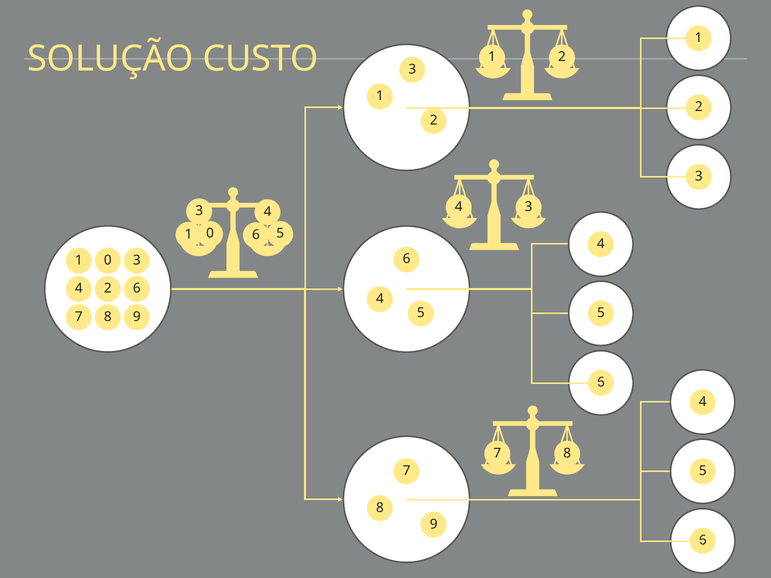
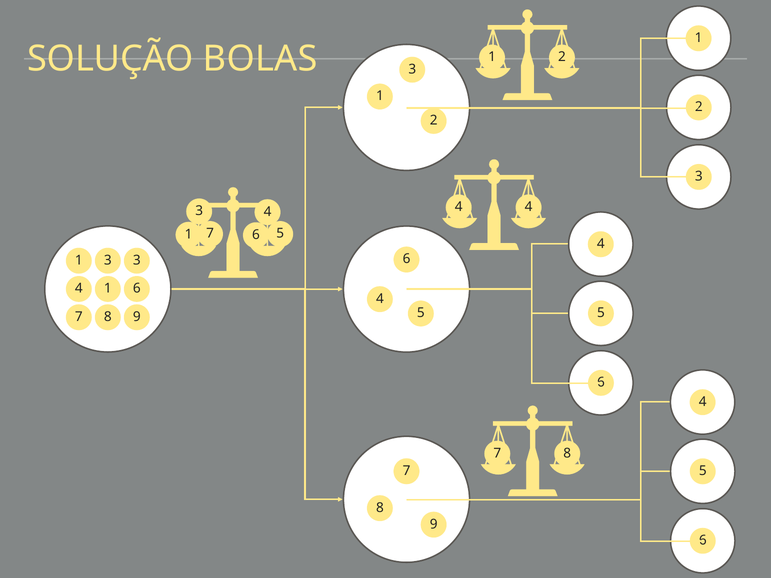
CUSTO: CUSTO -> BOLAS
4 3: 3 -> 4
0 at (210, 234): 0 -> 7
0 at (108, 260): 0 -> 3
4 2: 2 -> 1
